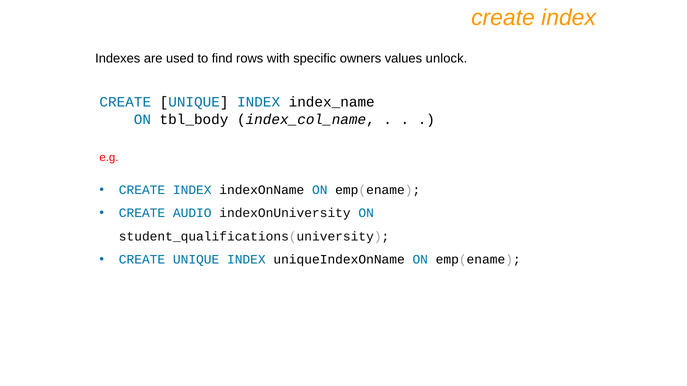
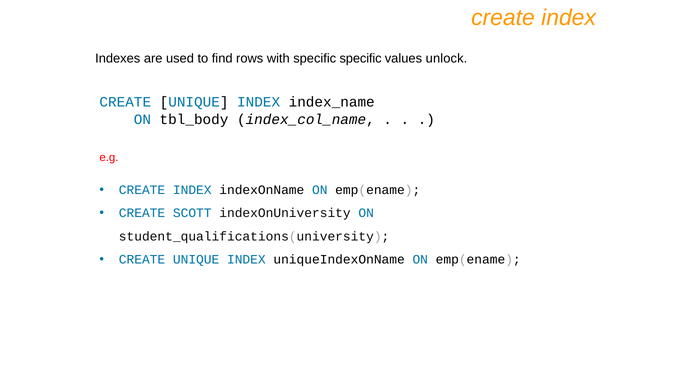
specific owners: owners -> specific
AUDIO: AUDIO -> SCOTT
